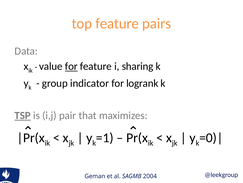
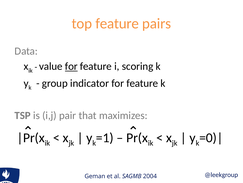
sharing: sharing -> scoring
indicator for logrank: logrank -> feature
TSP underline: present -> none
